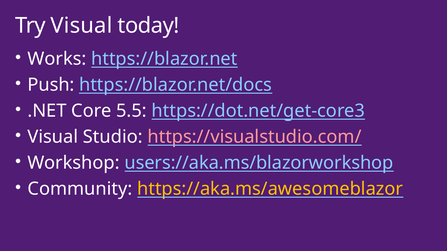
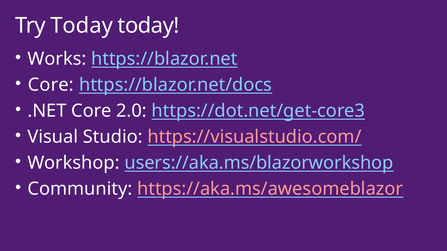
Try Visual: Visual -> Today
Push at (51, 85): Push -> Core
5.5: 5.5 -> 2.0
https://aka.ms/awesomeblazor colour: yellow -> pink
